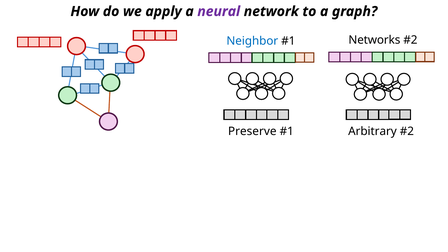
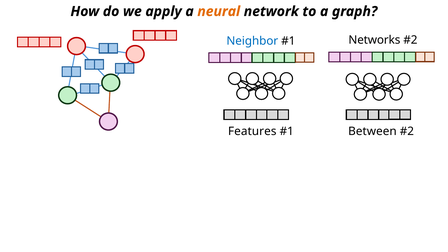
neural colour: purple -> orange
Preserve: Preserve -> Features
Arbitrary: Arbitrary -> Between
